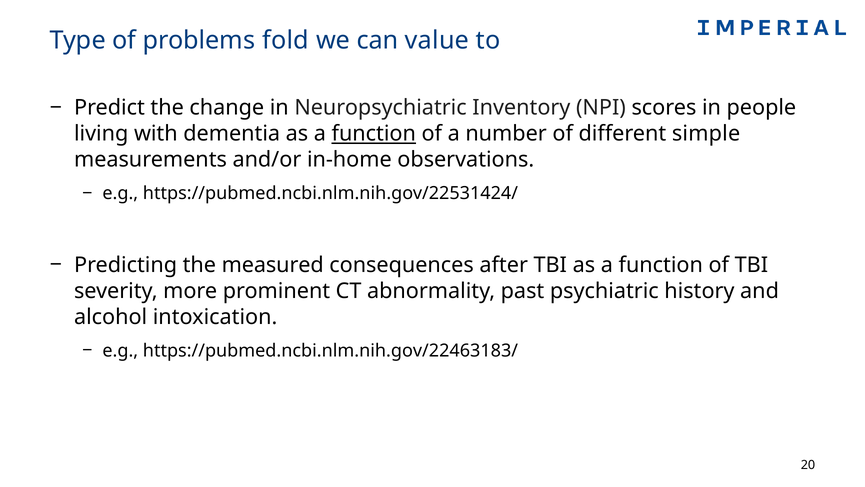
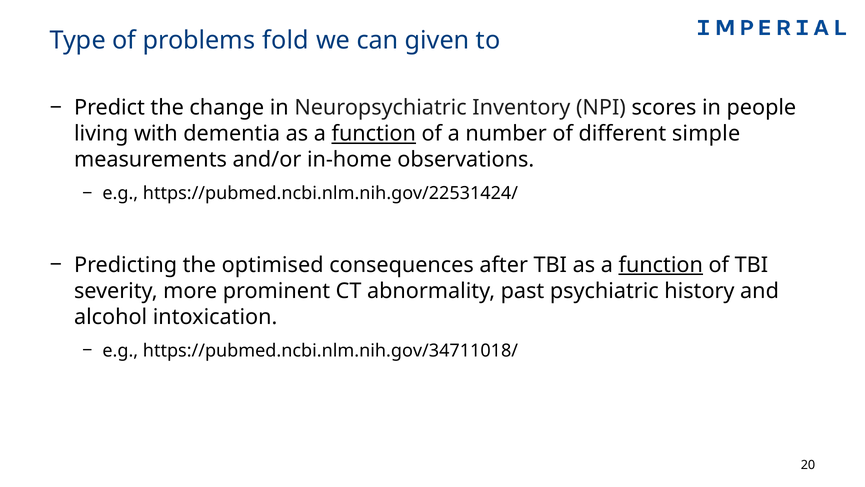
value: value -> given
measured: measured -> optimised
function at (661, 265) underline: none -> present
https://pubmed.ncbi.nlm.nih.gov/22463183/: https://pubmed.ncbi.nlm.nih.gov/22463183/ -> https://pubmed.ncbi.nlm.nih.gov/34711018/
